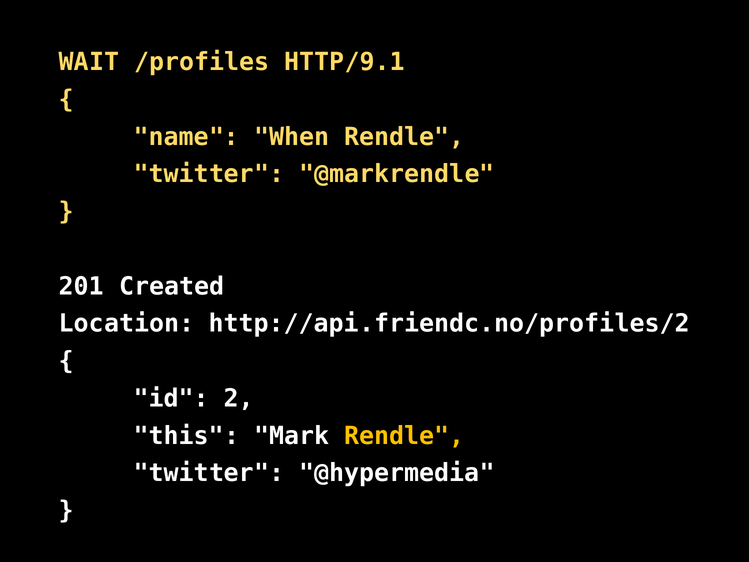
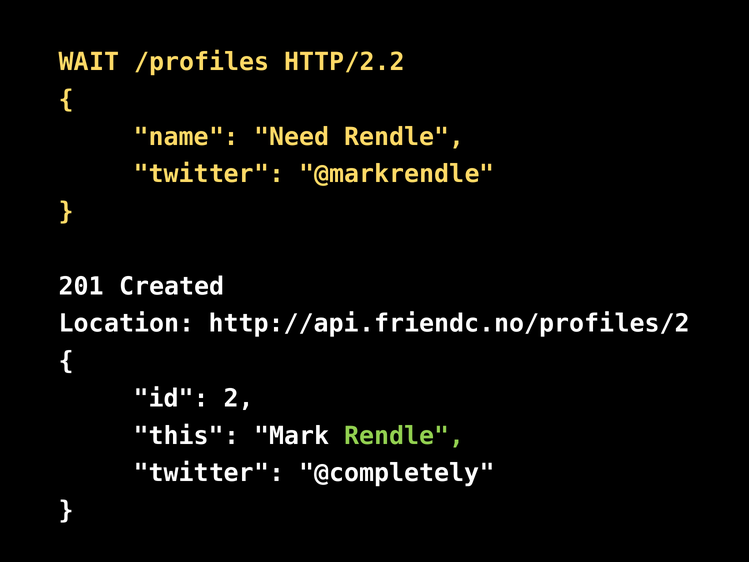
HTTP/9.1: HTTP/9.1 -> HTTP/2.2
When: When -> Need
Rendle at (404, 436) colour: yellow -> light green
@hypermedia: @hypermedia -> @completely
